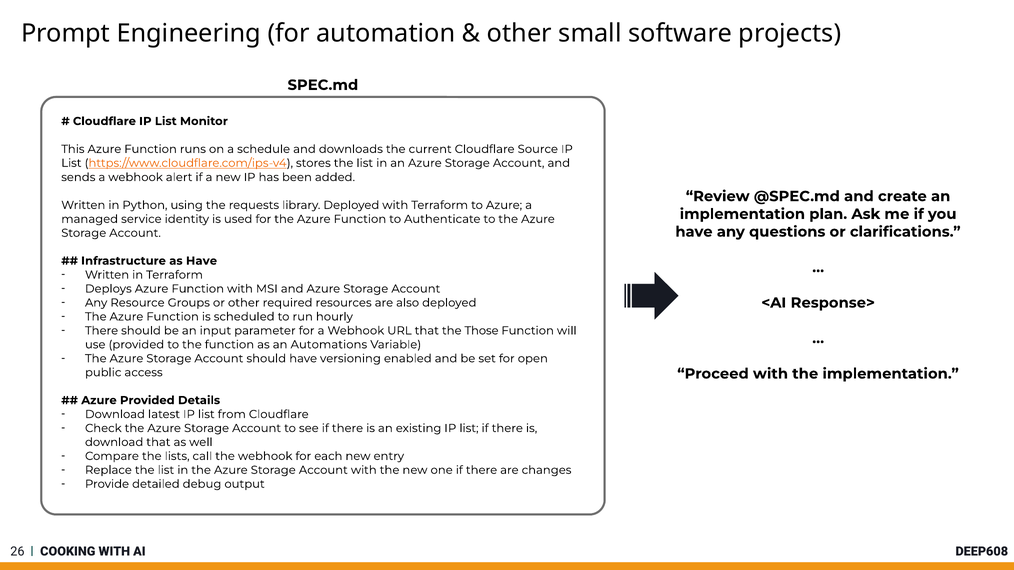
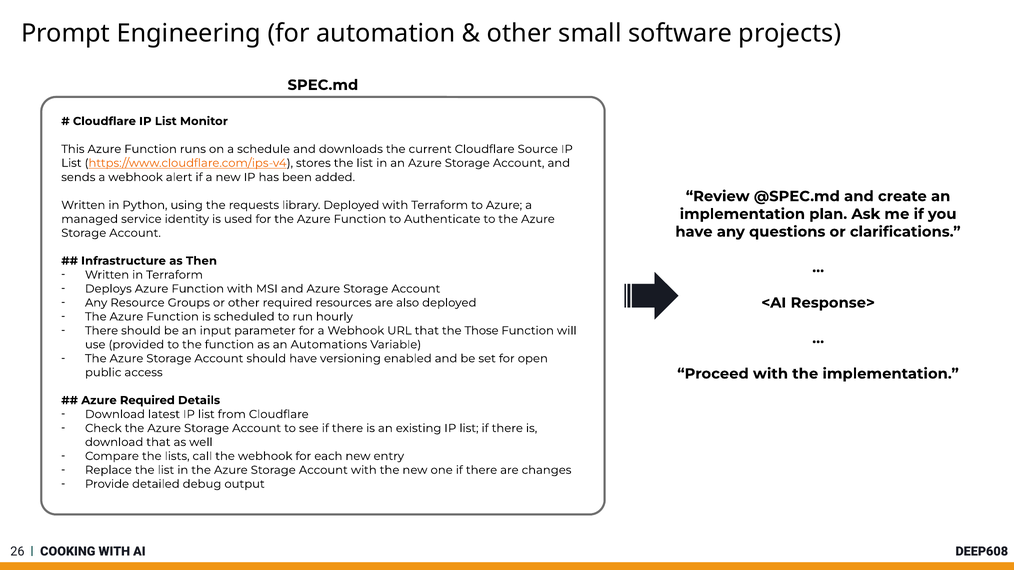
as Have: Have -> Then
Azure Provided: Provided -> Required
